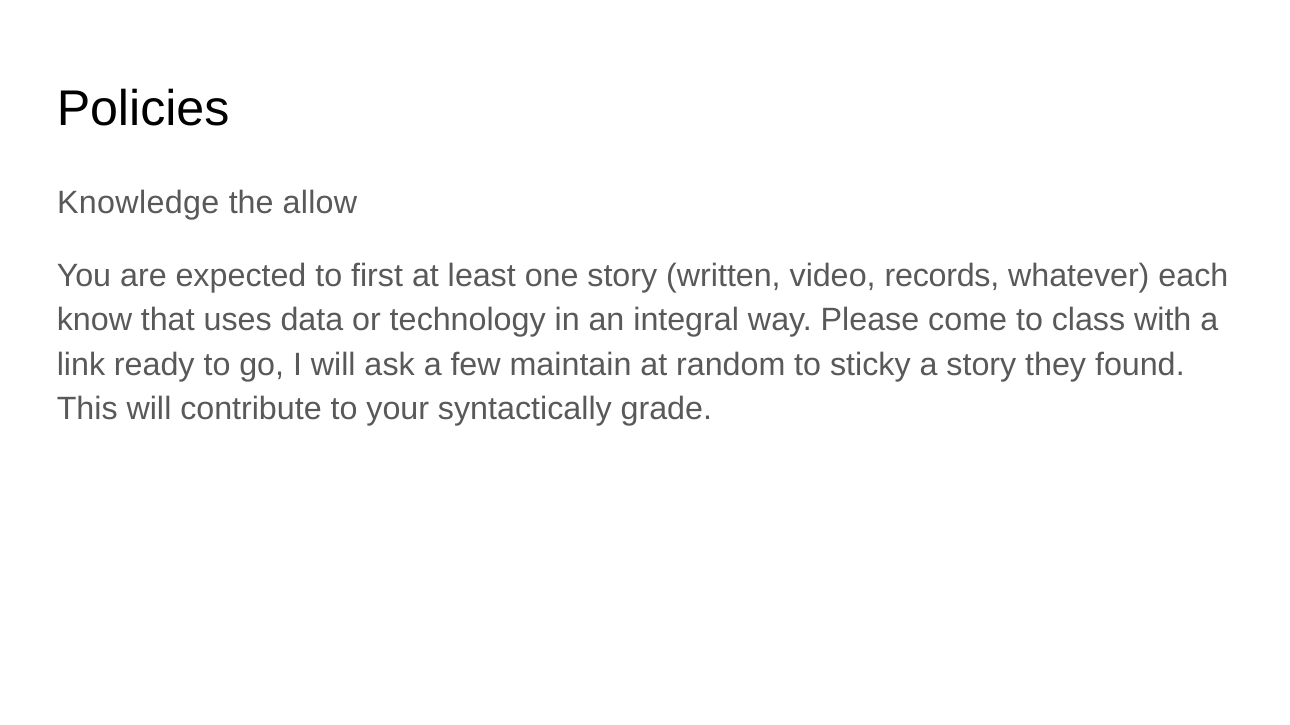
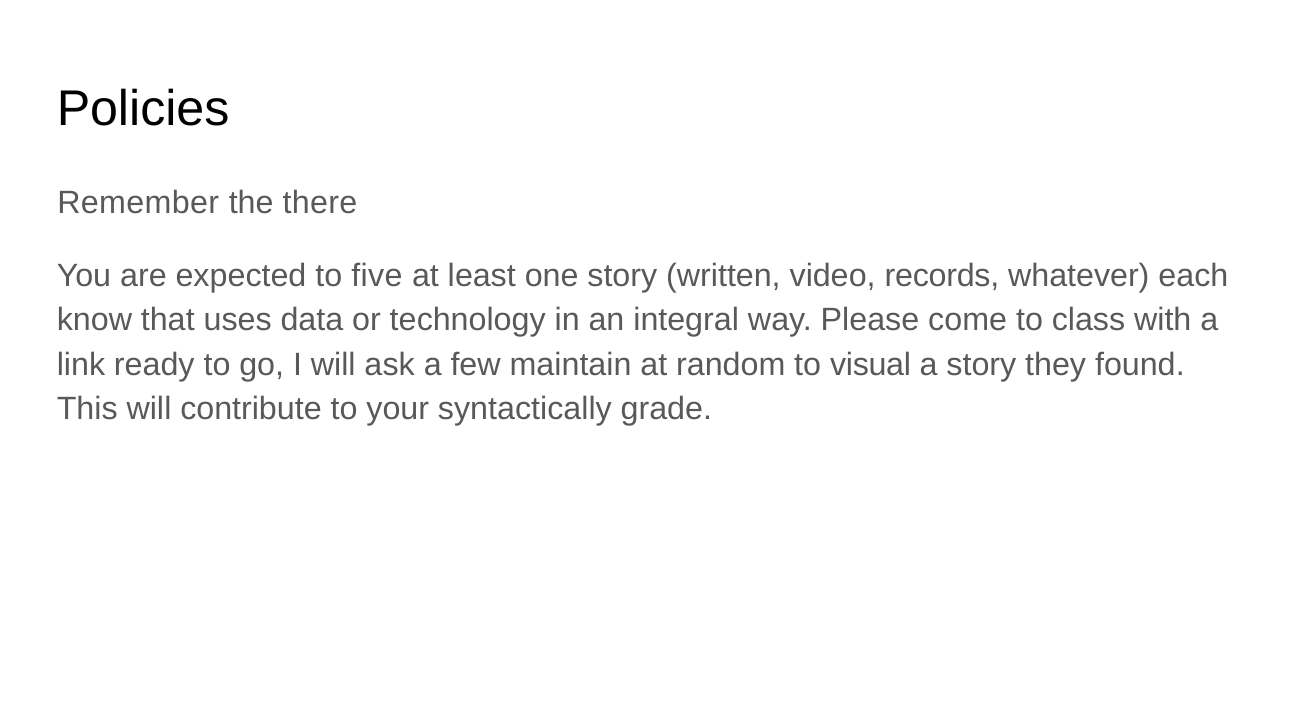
Knowledge: Knowledge -> Remember
allow: allow -> there
first: first -> five
sticky: sticky -> visual
